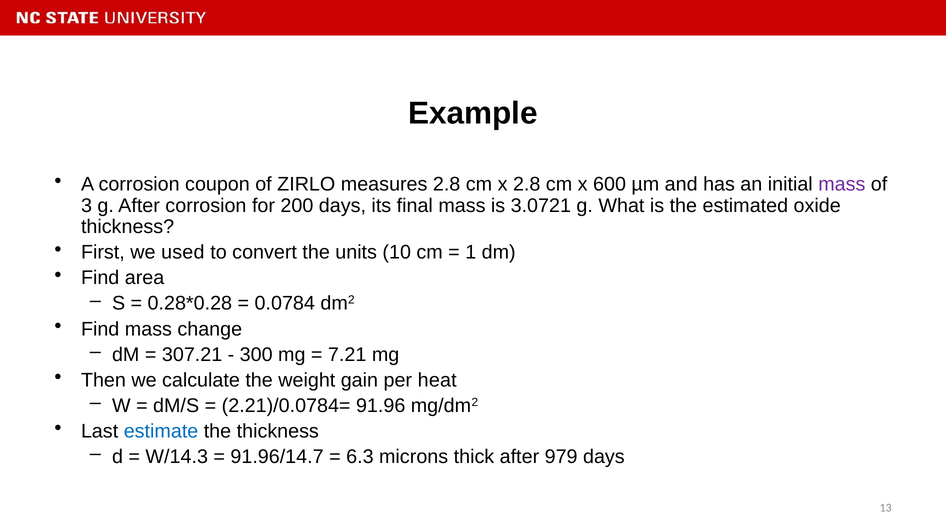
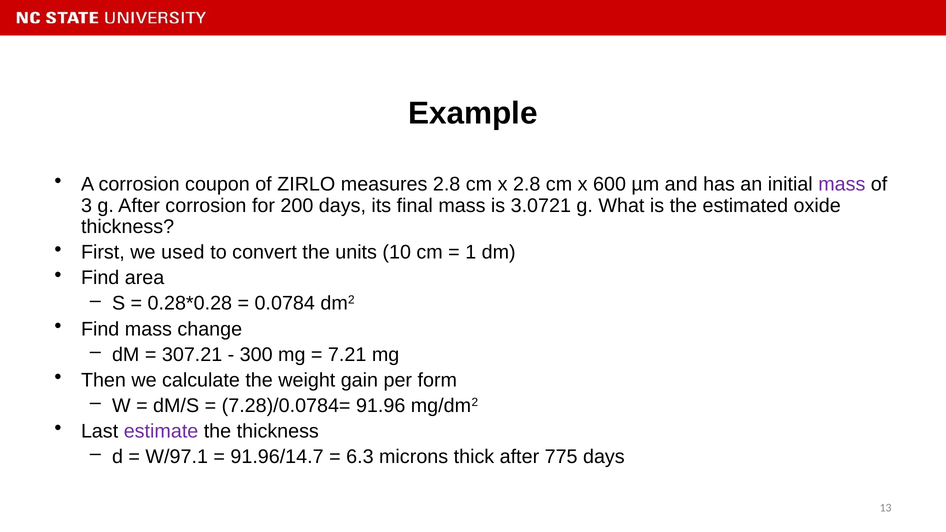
heat: heat -> form
2.21)/0.0784=: 2.21)/0.0784= -> 7.28)/0.0784=
estimate colour: blue -> purple
W/14.3: W/14.3 -> W/97.1
979: 979 -> 775
